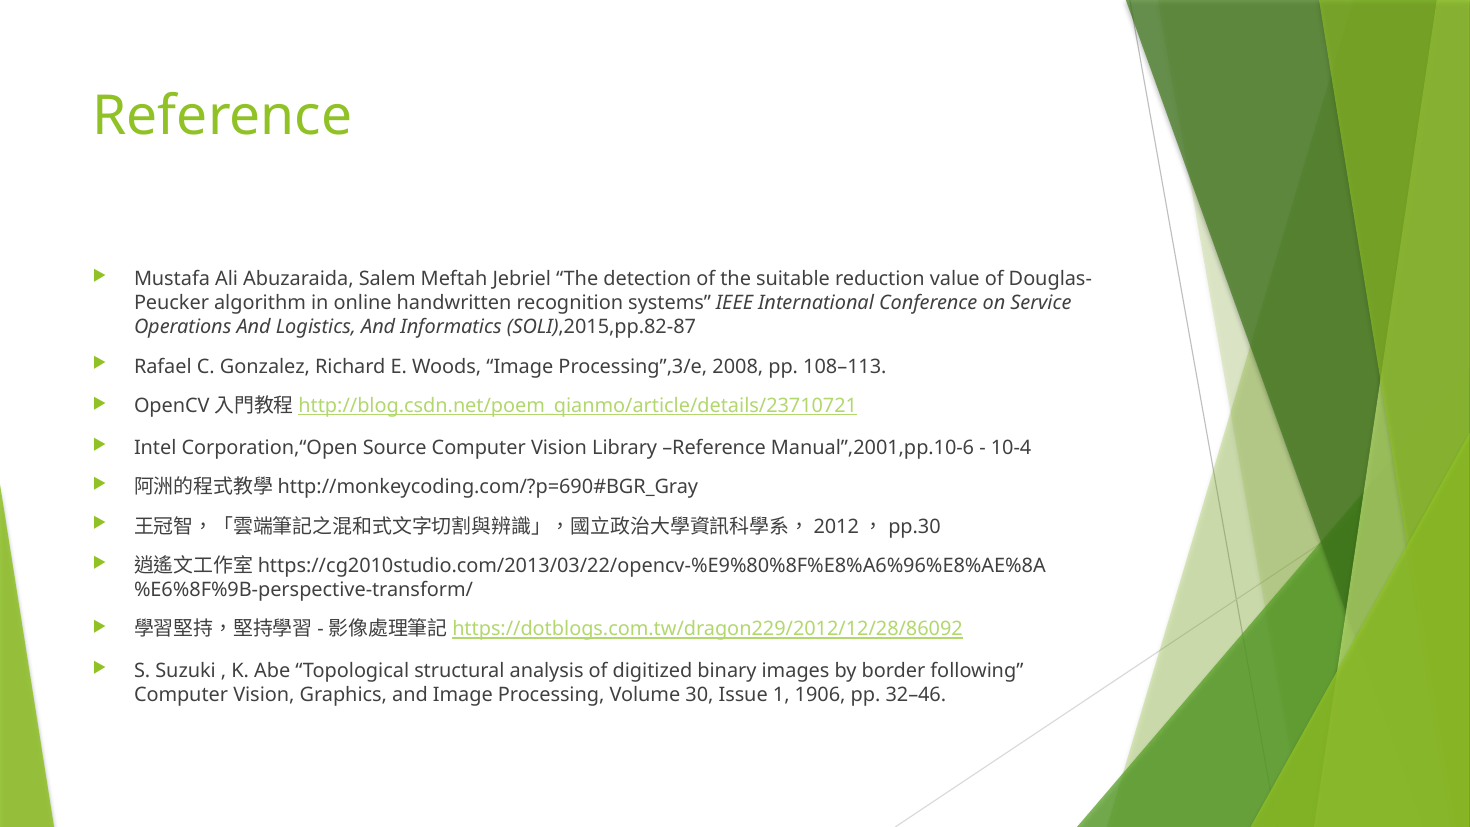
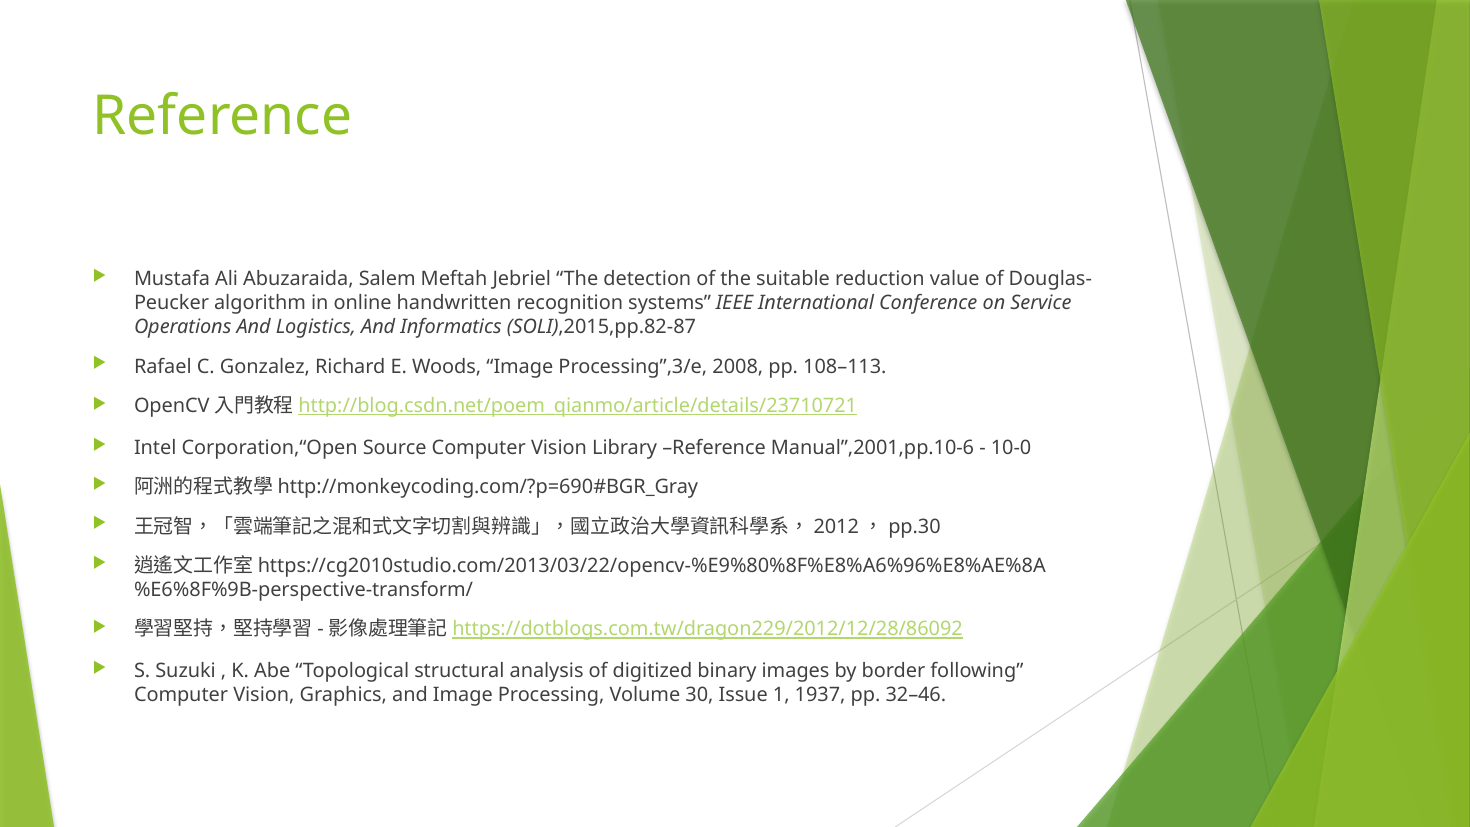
10-4: 10-4 -> 10-0
1906: 1906 -> 1937
